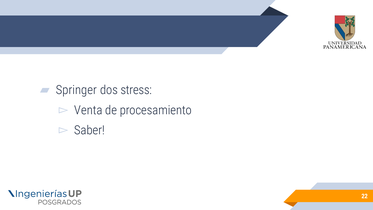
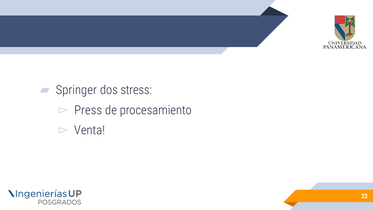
Venta: Venta -> Press
Saber: Saber -> Venta
